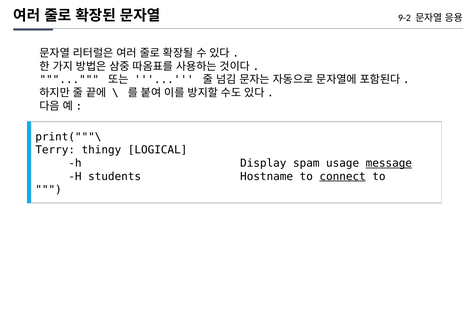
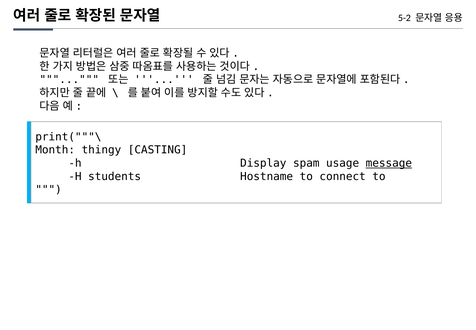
9-2: 9-2 -> 5-2
Terry: Terry -> Month
LOGICAL: LOGICAL -> CASTING
connect underline: present -> none
